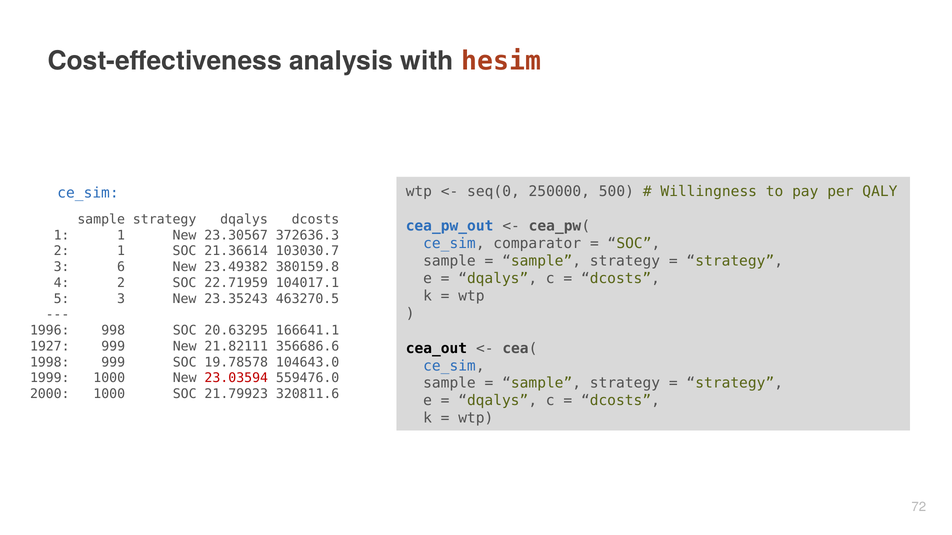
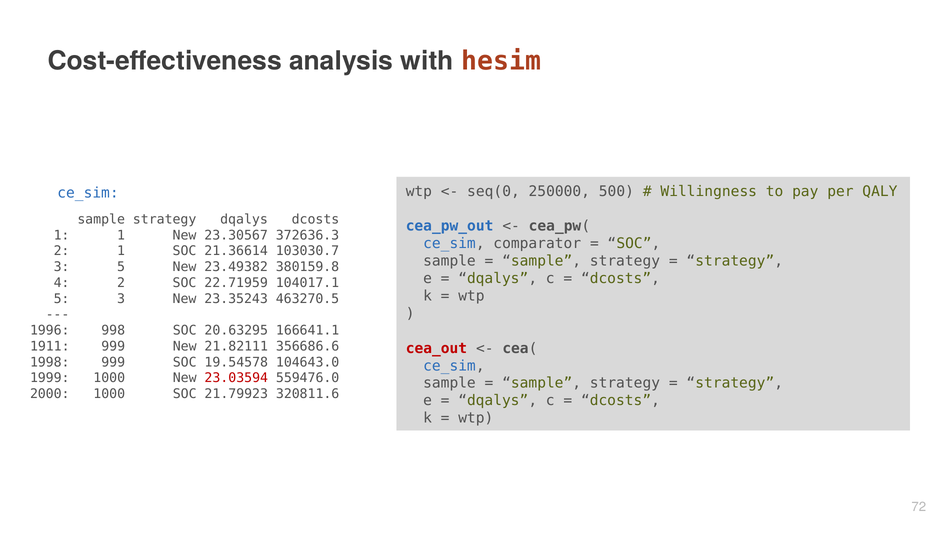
3 6: 6 -> 5
1927: 1927 -> 1911
cea_out colour: black -> red
19.78578: 19.78578 -> 19.54578
